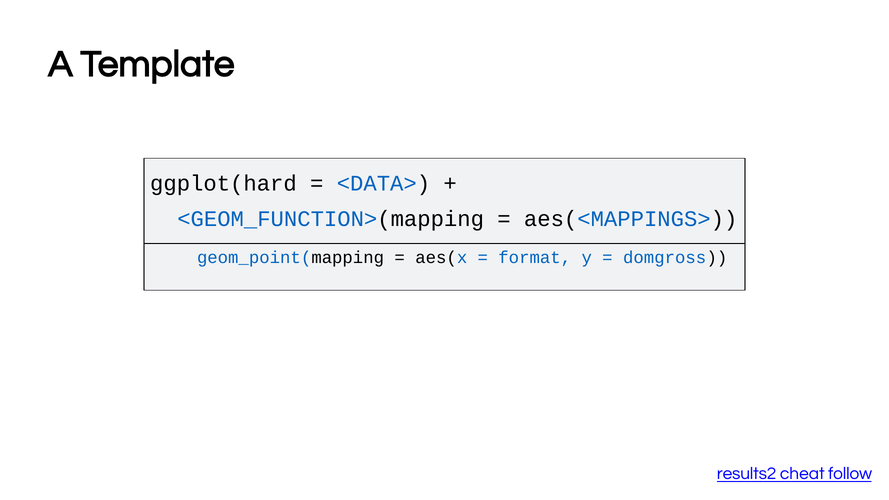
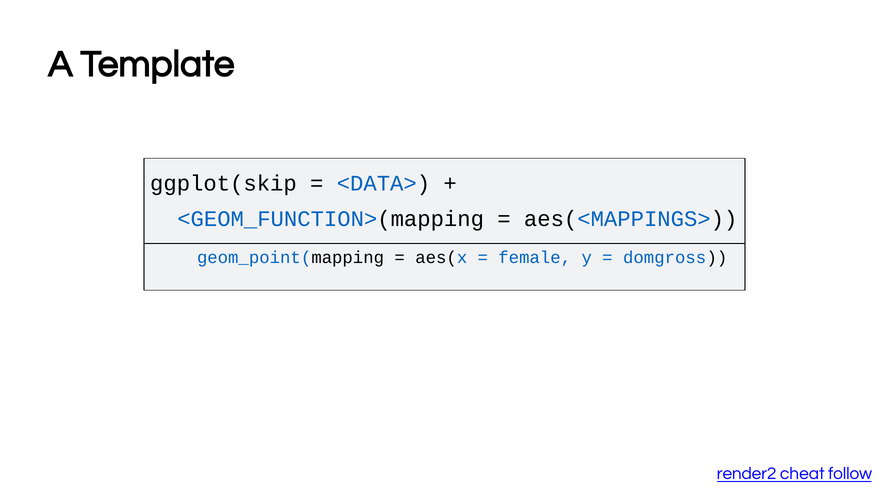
ggplot(hard: ggplot(hard -> ggplot(skip
format: format -> female
results2: results2 -> render2
